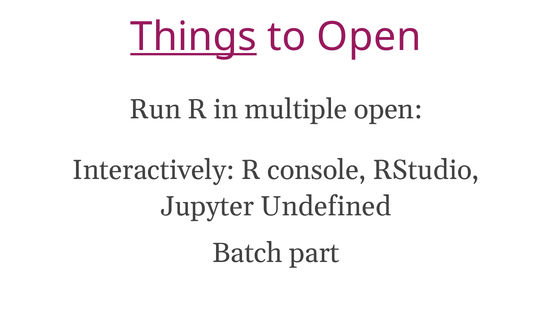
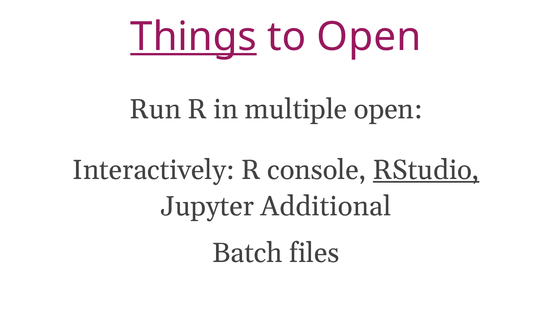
RStudio underline: none -> present
Undefined: Undefined -> Additional
part: part -> files
